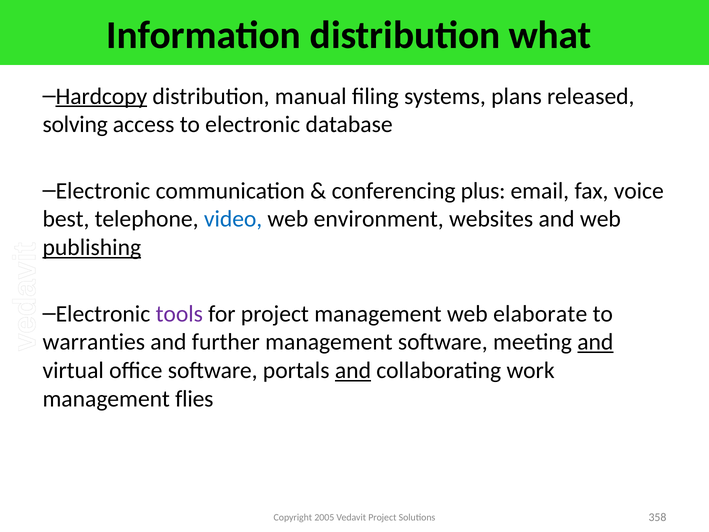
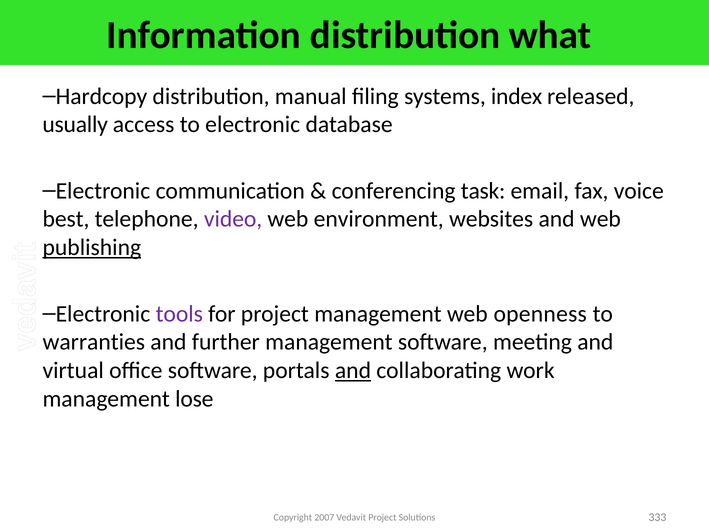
Hardcopy underline: present -> none
plans: plans -> index
solving: solving -> usually
plus: plus -> task
video colour: blue -> purple
elaborate: elaborate -> openness
and at (595, 342) underline: present -> none
flies: flies -> lose
2005: 2005 -> 2007
358: 358 -> 333
